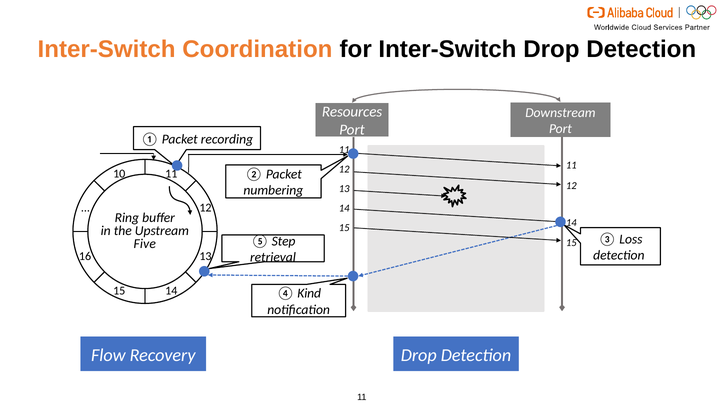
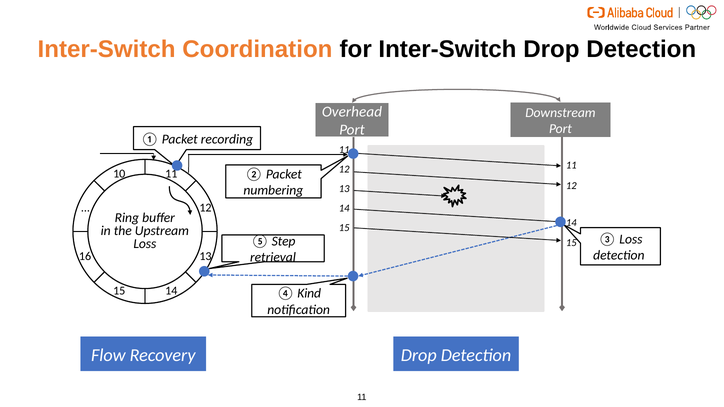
Resources: Resources -> Overhead
Five at (145, 244): Five -> Loss
